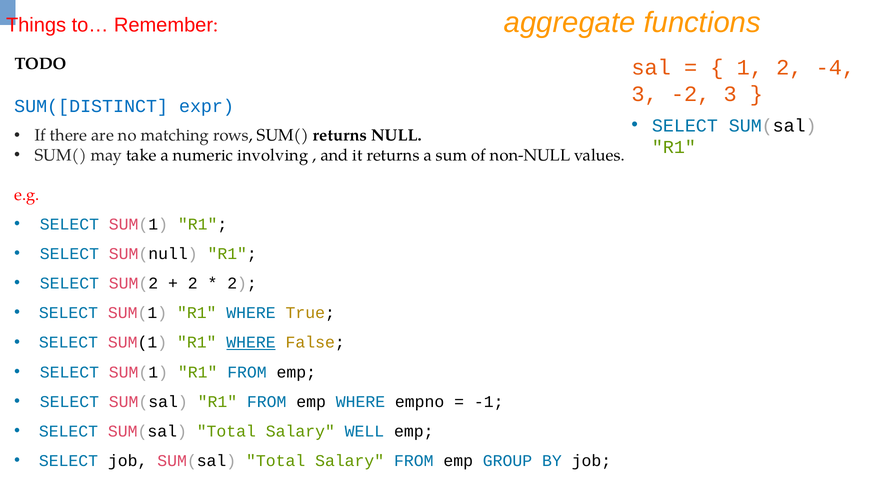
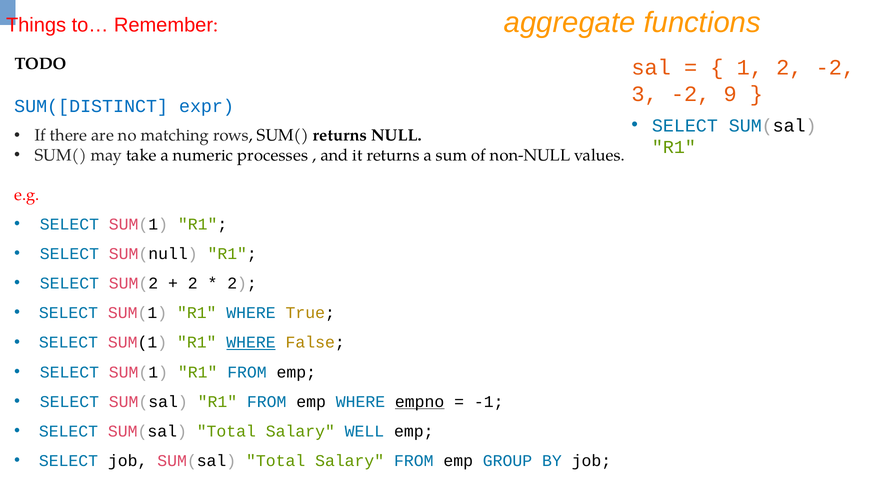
2 -4: -4 -> -2
-2 3: 3 -> 9
involving: involving -> processes
empno underline: none -> present
